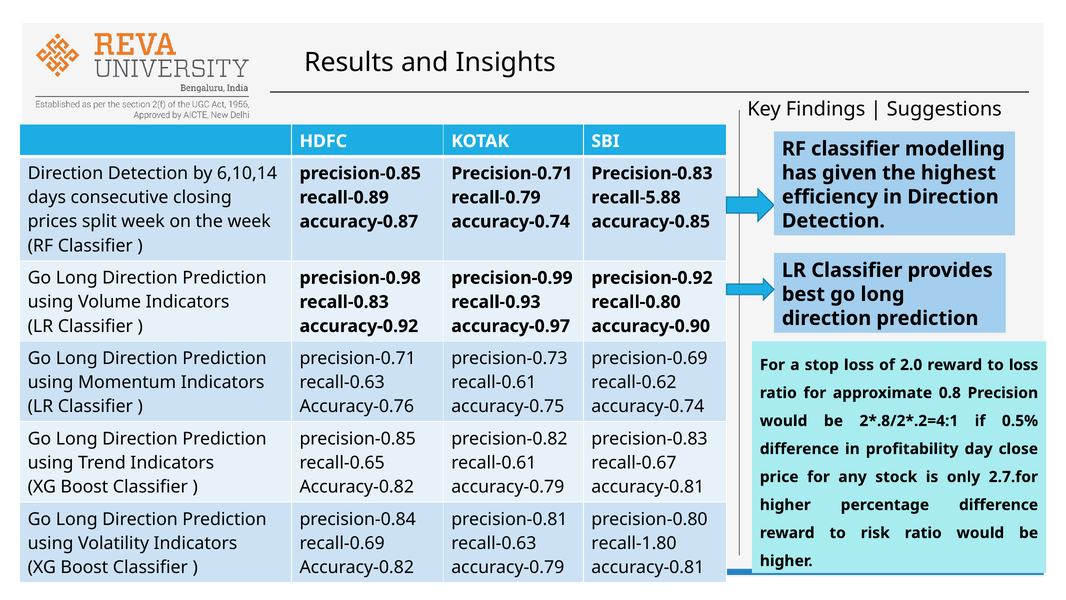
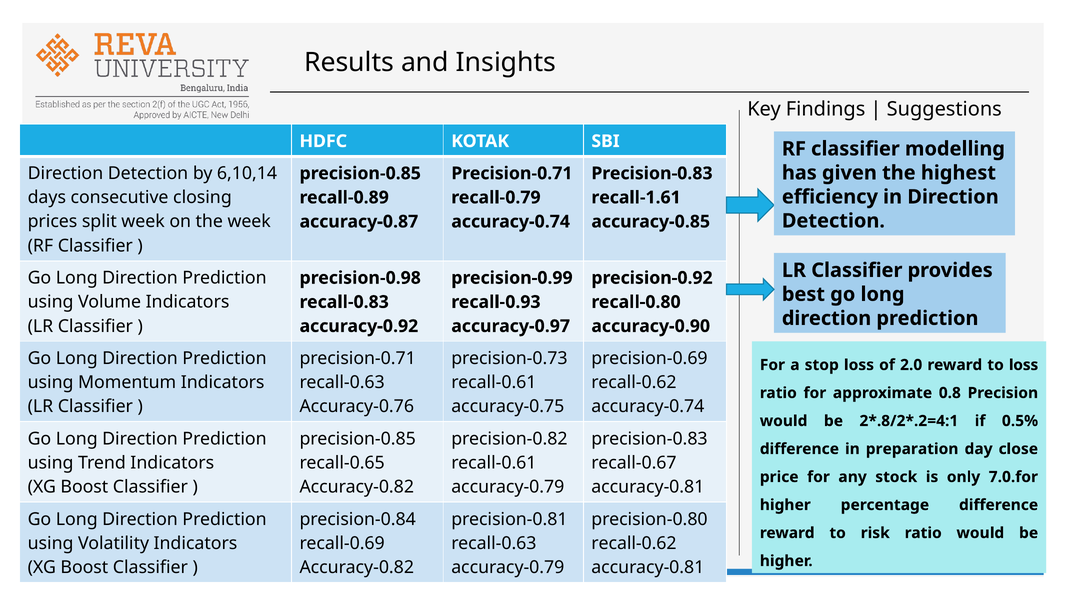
recall-5.88: recall-5.88 -> recall-1.61
profitability: profitability -> preparation
2.7.for: 2.7.for -> 7.0.for
recall-1.80 at (634, 543): recall-1.80 -> recall-0.62
